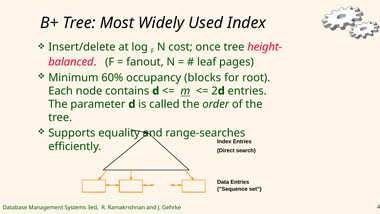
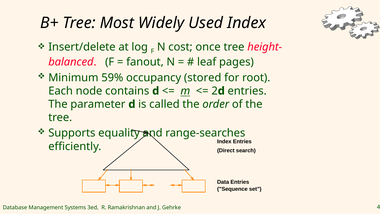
60%: 60% -> 59%
blocks: blocks -> stored
